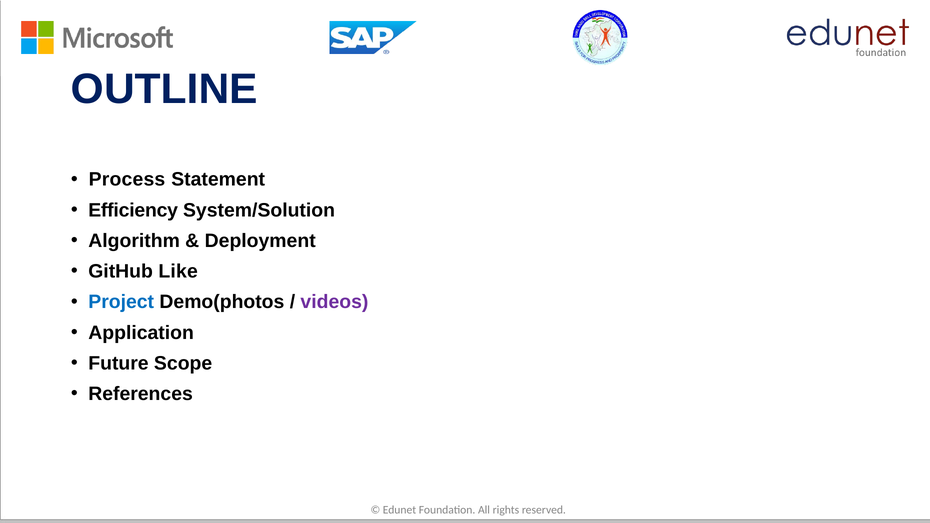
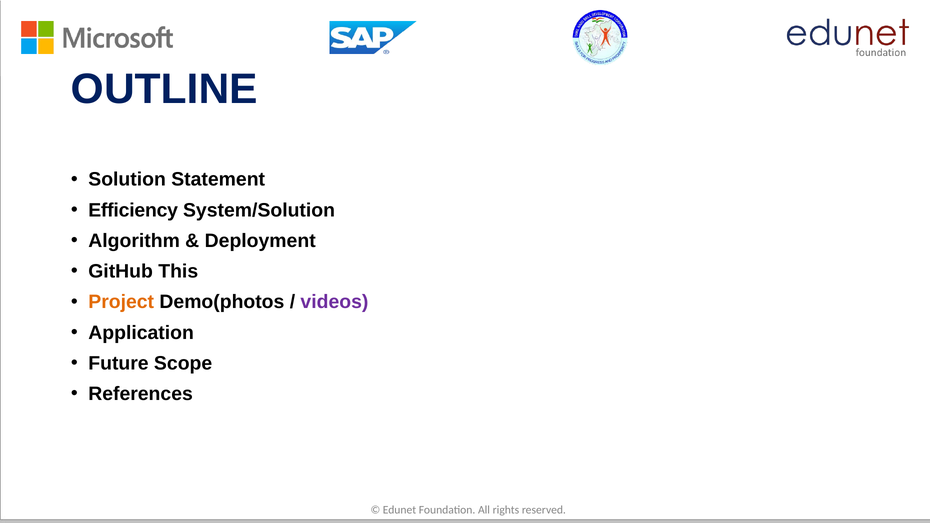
Process: Process -> Solution
Like: Like -> This
Project colour: blue -> orange
